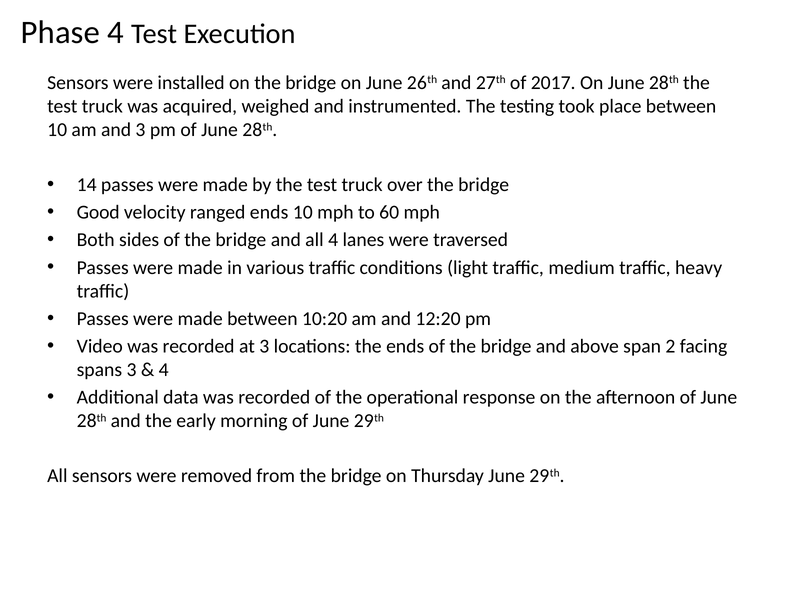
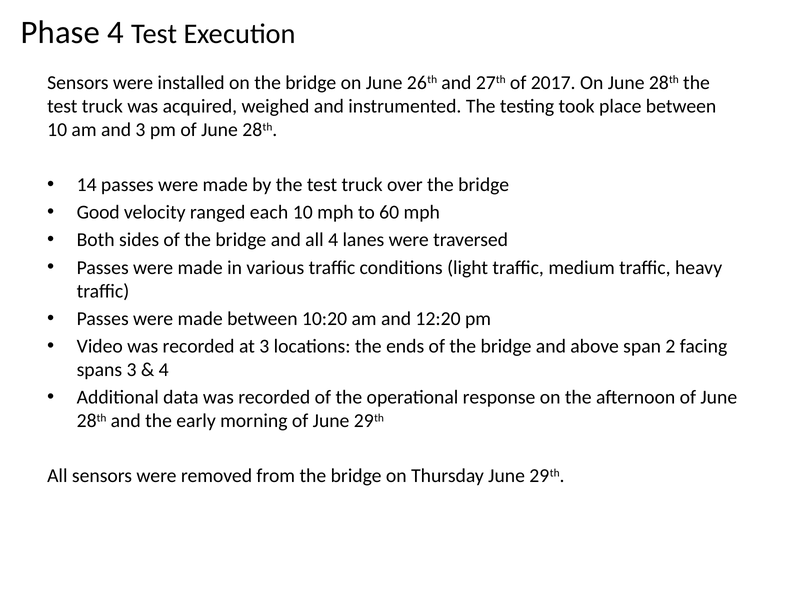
ranged ends: ends -> each
